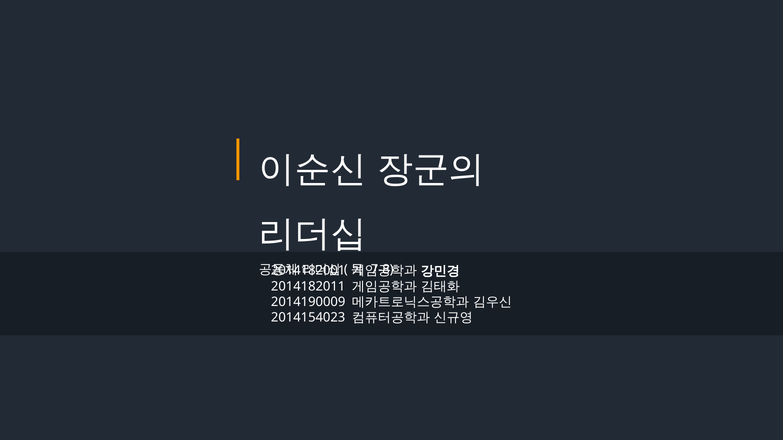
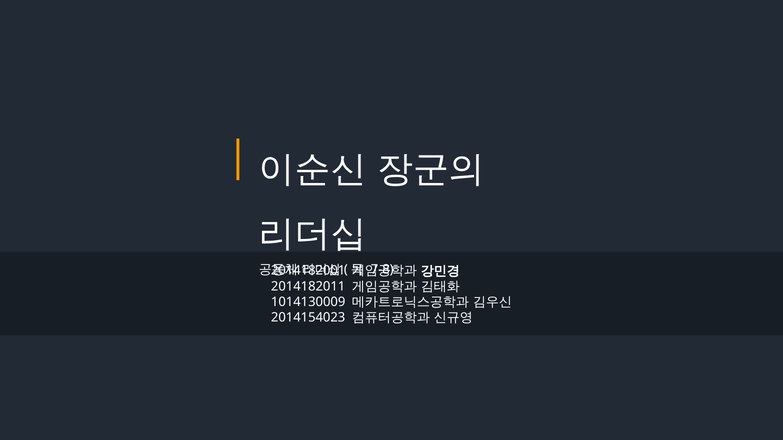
2014190009: 2014190009 -> 1014130009
